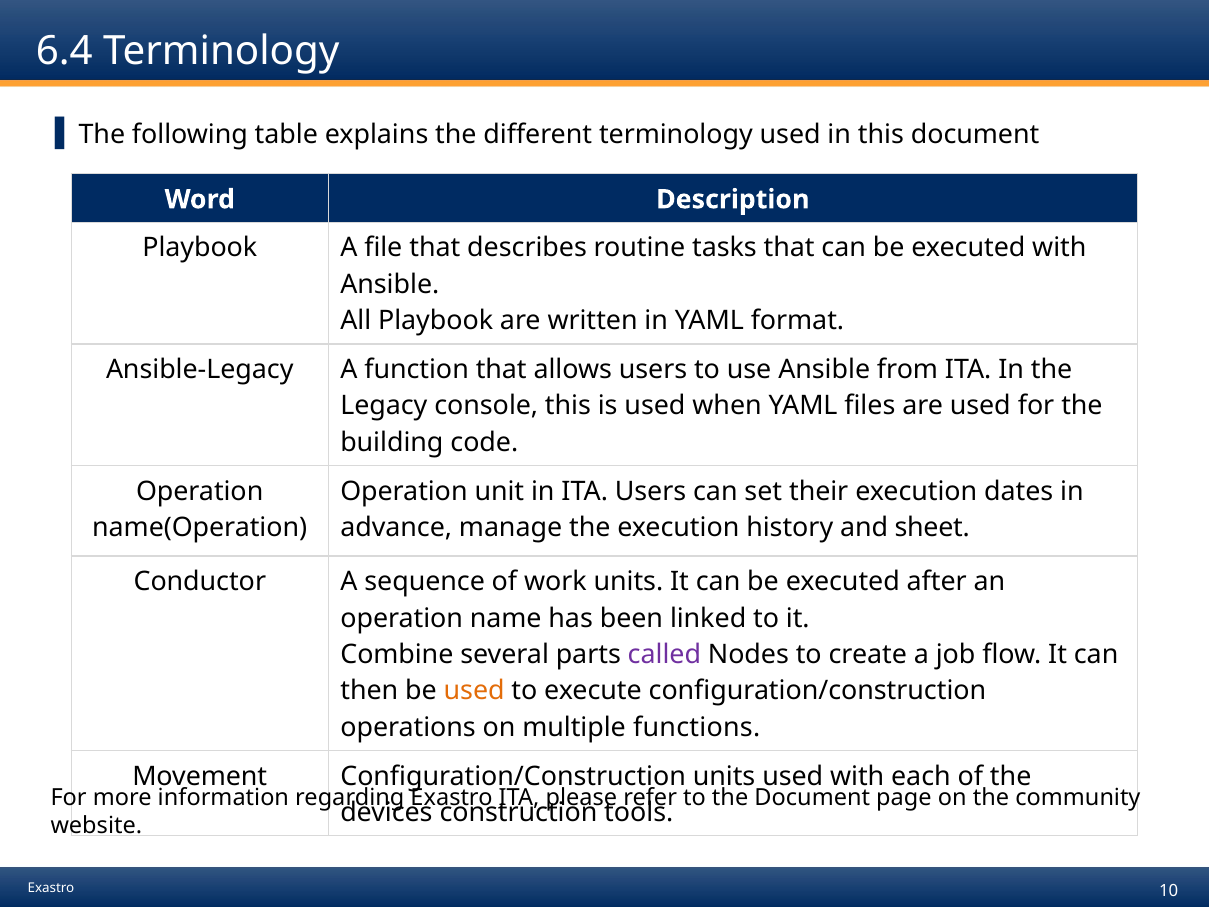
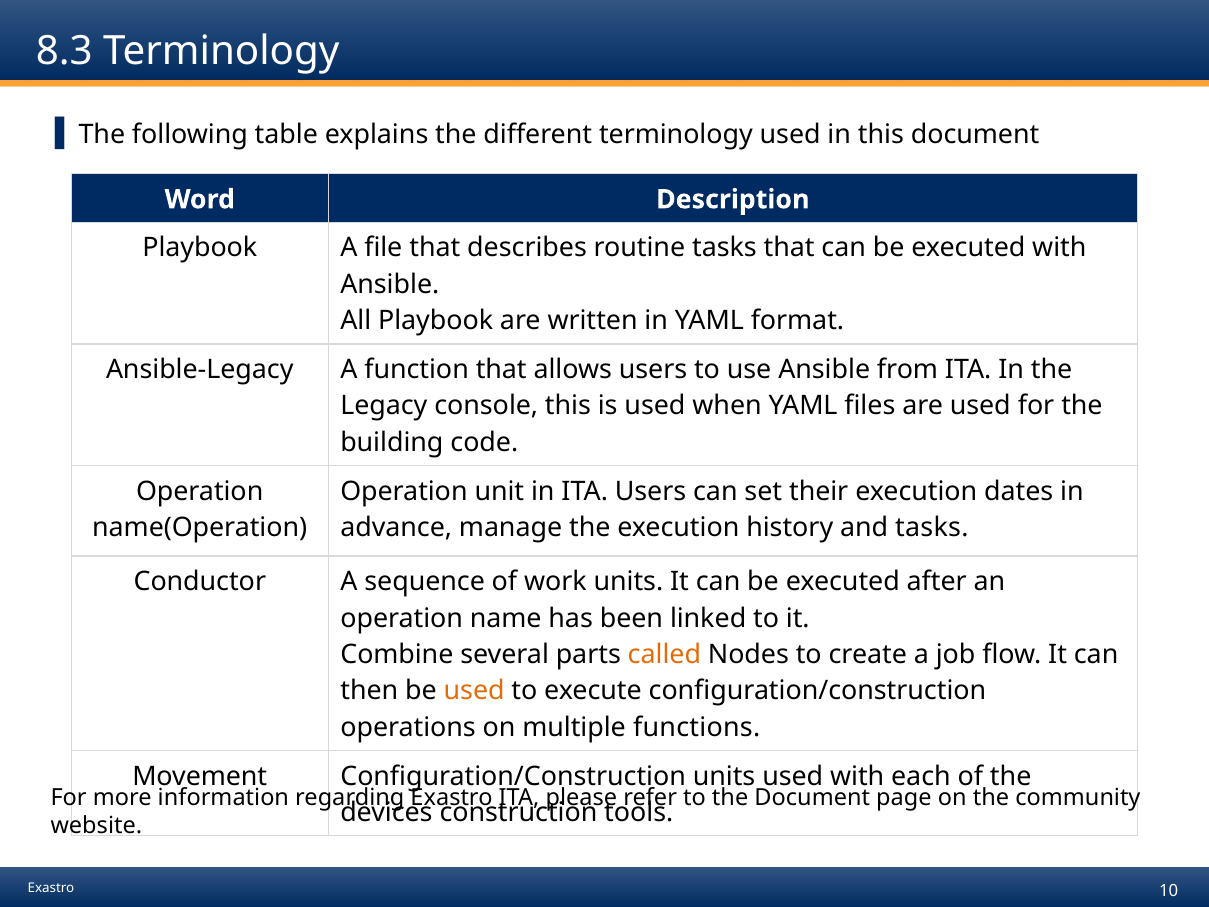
6.4: 6.4 -> 8.3
and sheet: sheet -> tasks
called colour: purple -> orange
